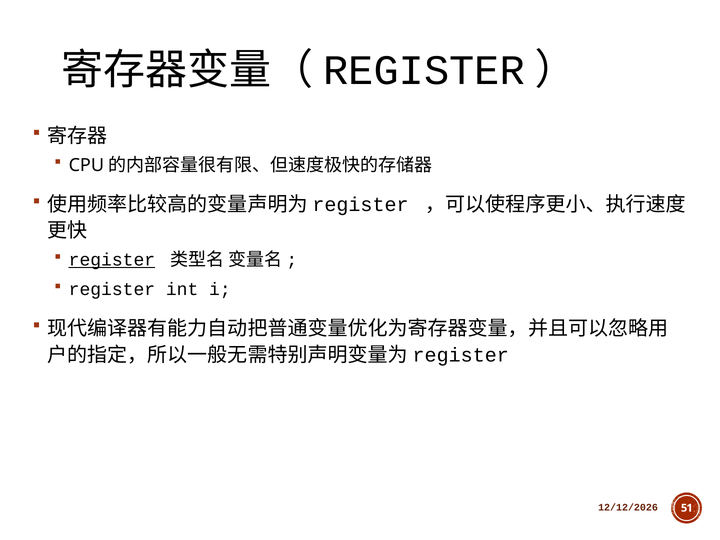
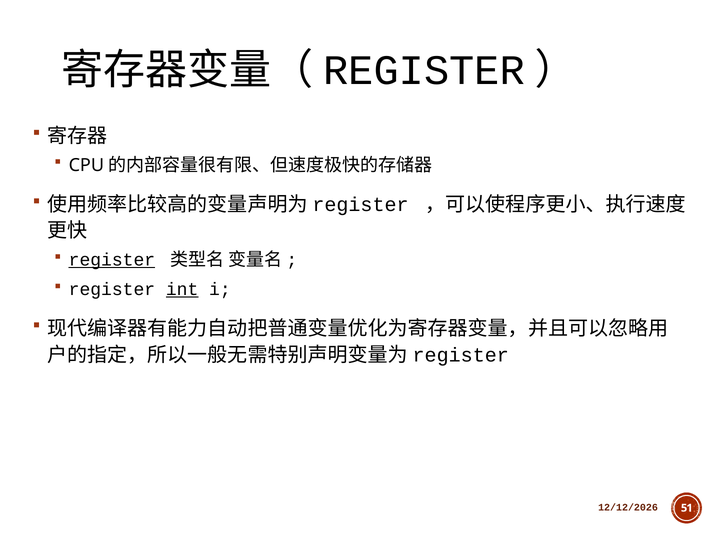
int underline: none -> present
